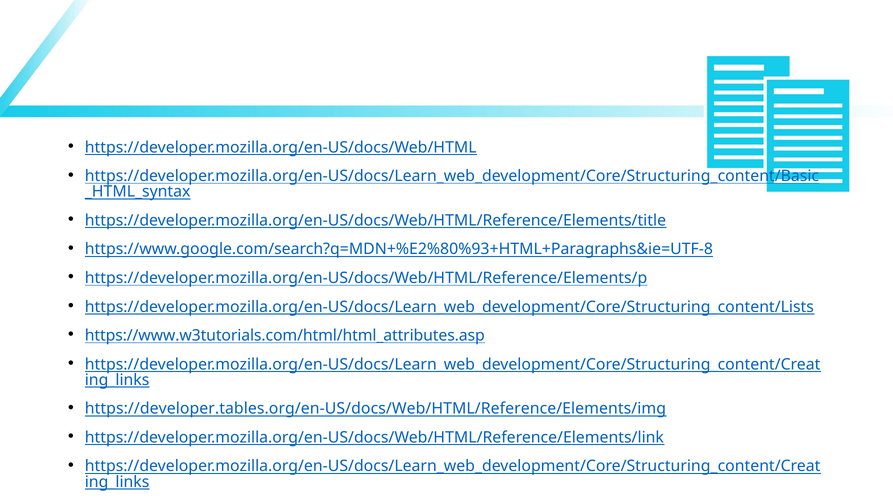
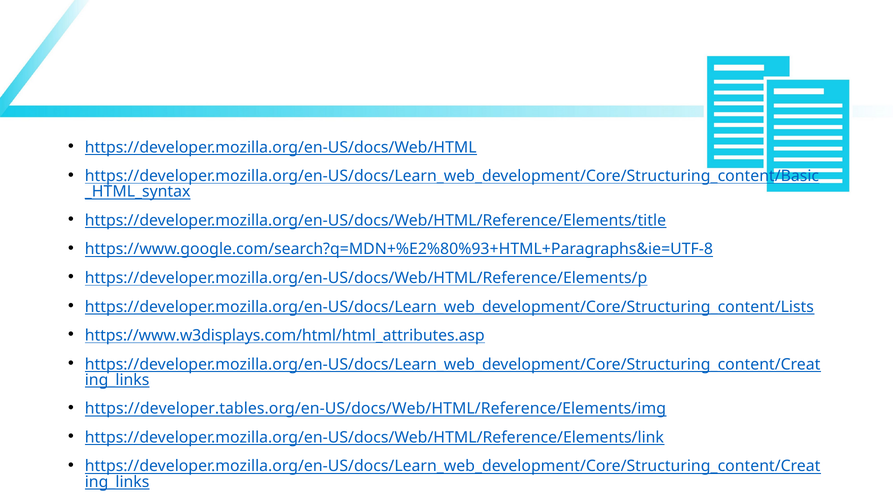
https://www.w3tutorials.com/html/html_attributes.asp: https://www.w3tutorials.com/html/html_attributes.asp -> https://www.w3displays.com/html/html_attributes.asp
